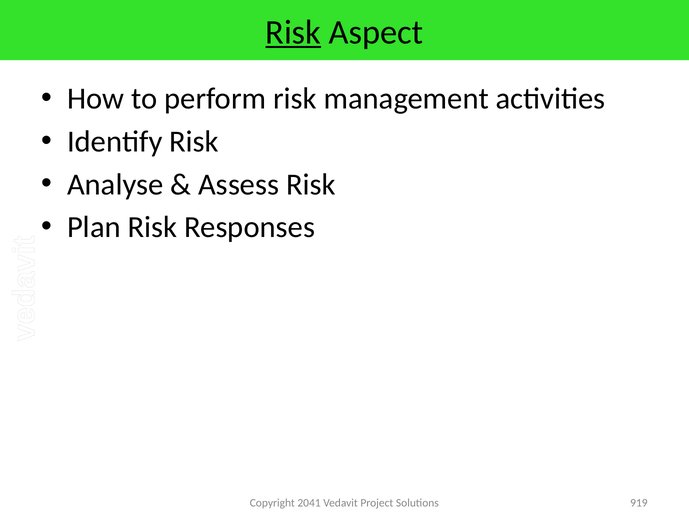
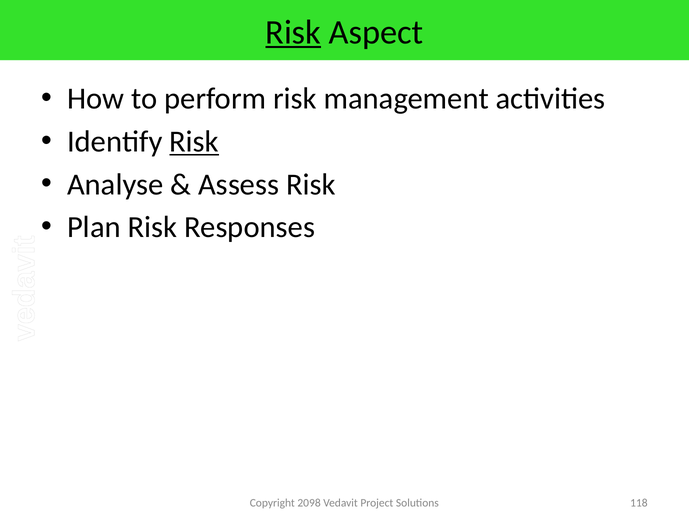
Risk at (194, 142) underline: none -> present
2041: 2041 -> 2098
919: 919 -> 118
